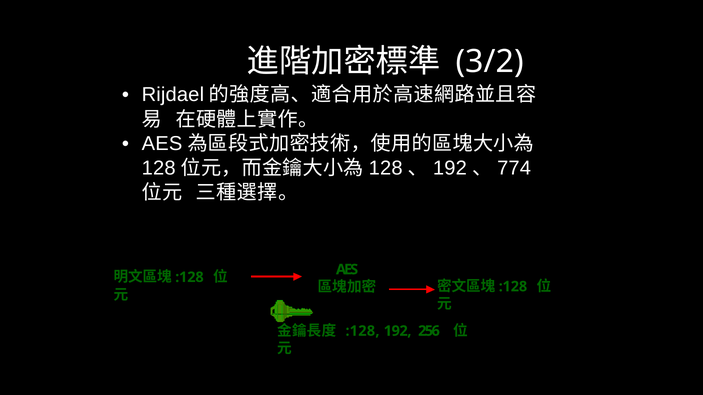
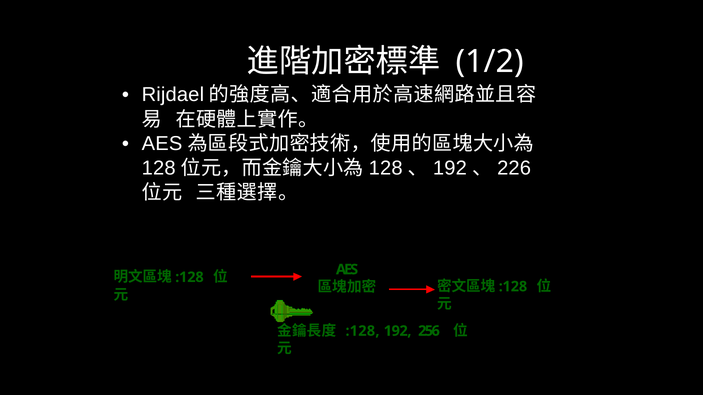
3/2: 3/2 -> 1/2
774: 774 -> 226
